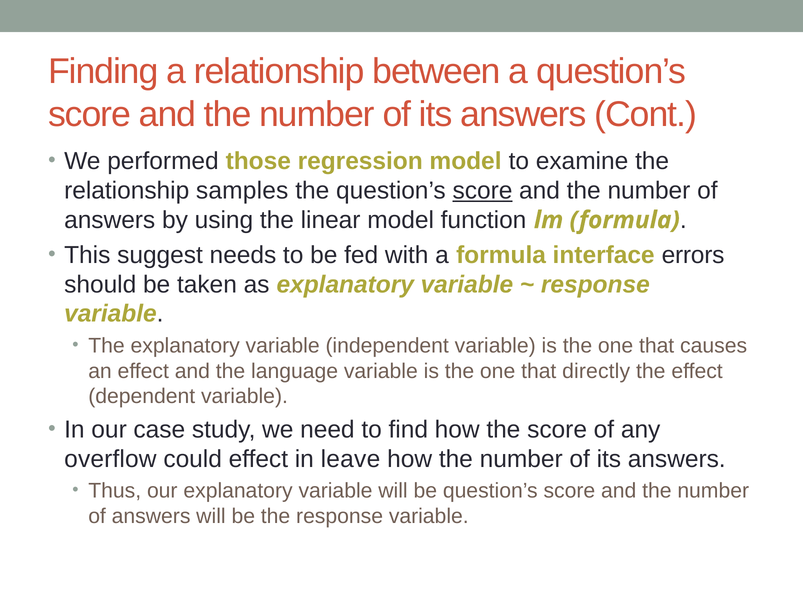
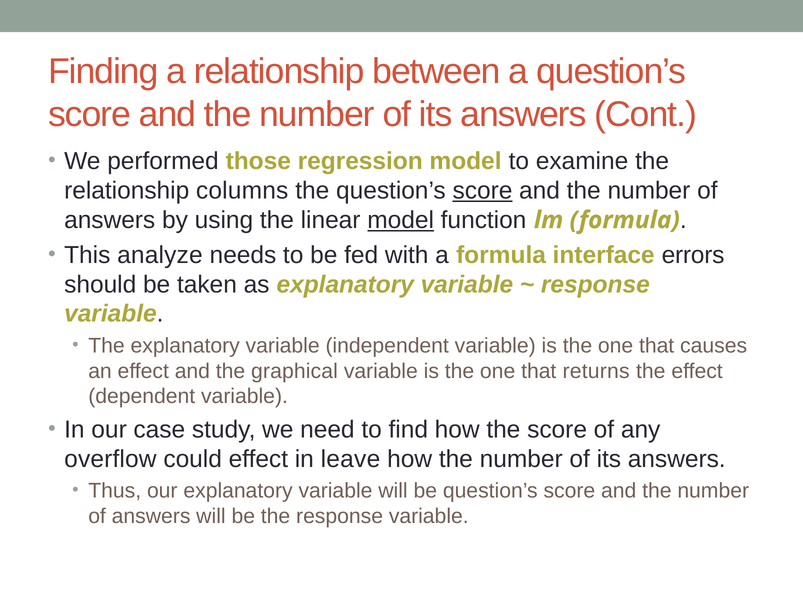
samples: samples -> columns
model at (401, 220) underline: none -> present
suggest: suggest -> analyze
language: language -> graphical
directly: directly -> returns
